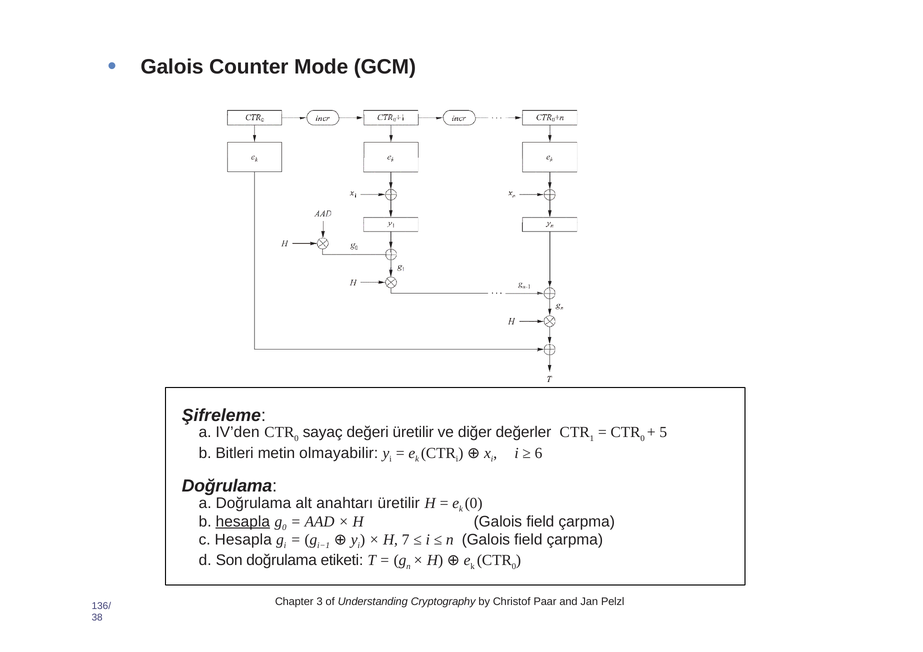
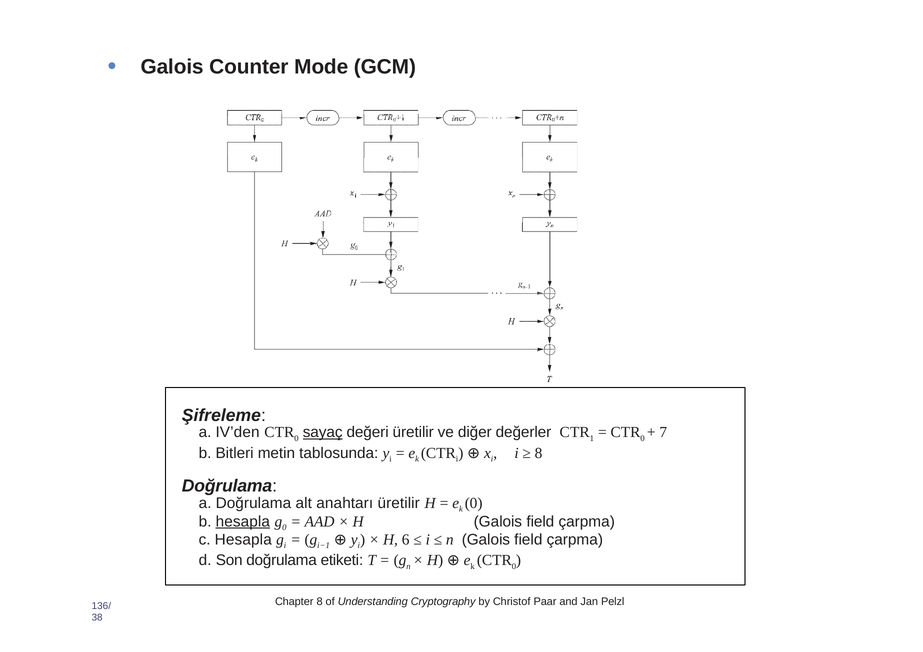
sayaç underline: none -> present
5: 5 -> 7
olmayabilir: olmayabilir -> tablosunda
6 at (539, 453): 6 -> 8
7: 7 -> 6
Chapter 3: 3 -> 8
